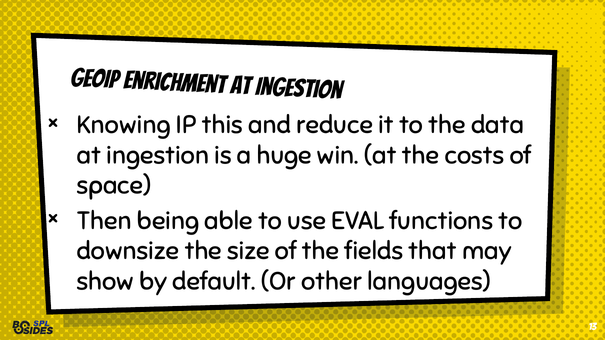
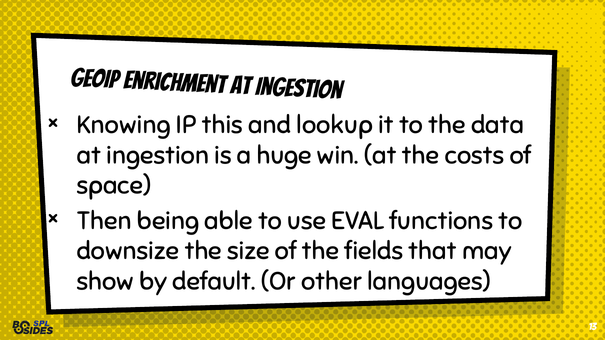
reduce: reduce -> lookup
